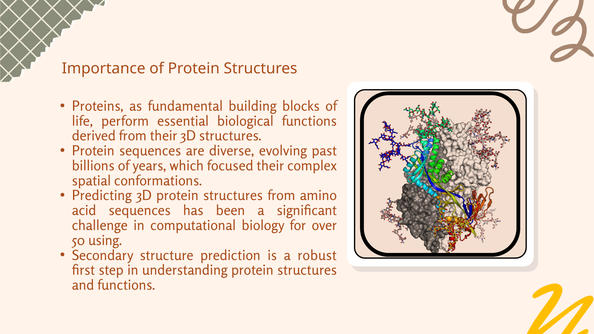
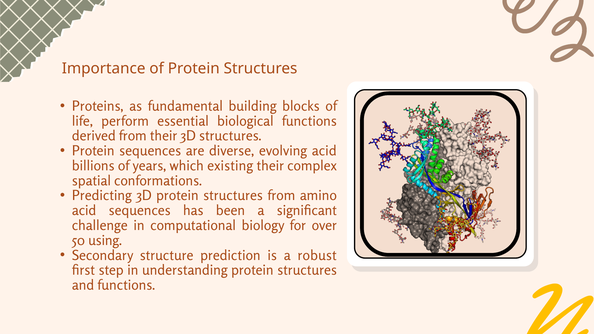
evolving past: past -> acid
focused: focused -> existing
